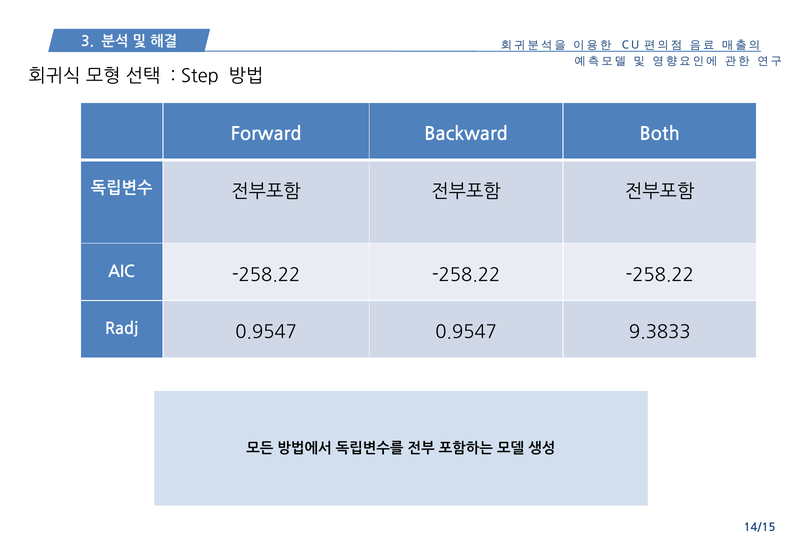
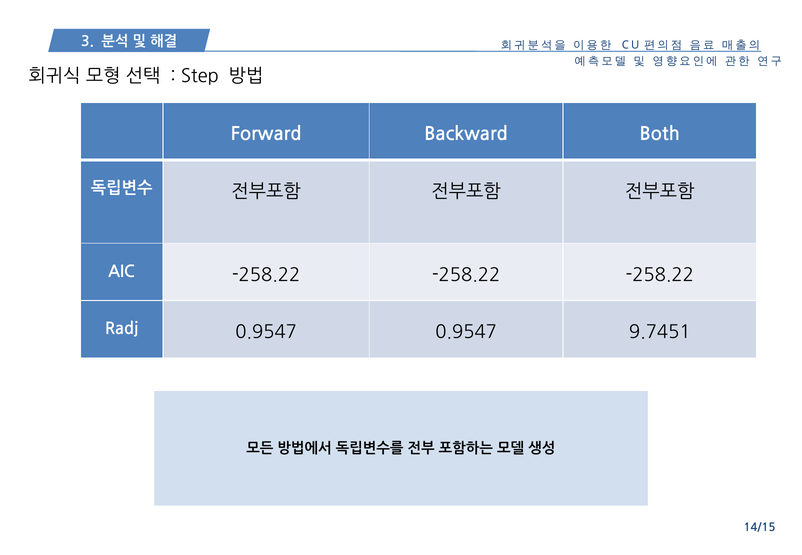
9.3833: 9.3833 -> 9.7451
